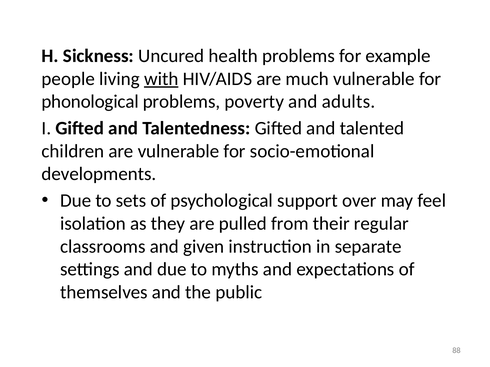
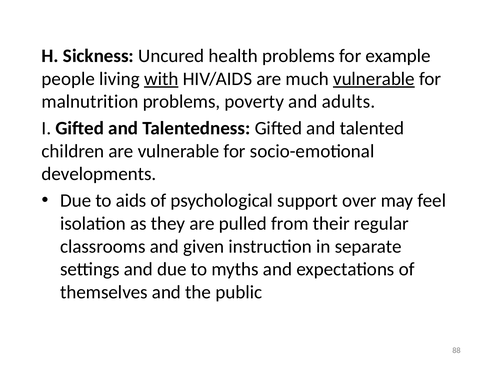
vulnerable at (374, 79) underline: none -> present
phonological: phonological -> malnutrition
sets: sets -> aids
